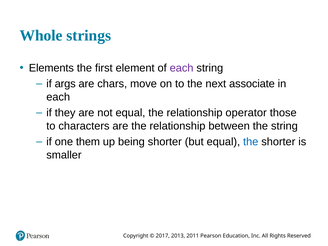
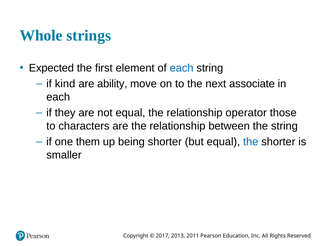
Elements: Elements -> Expected
each at (182, 68) colour: purple -> blue
args: args -> kind
chars: chars -> ability
